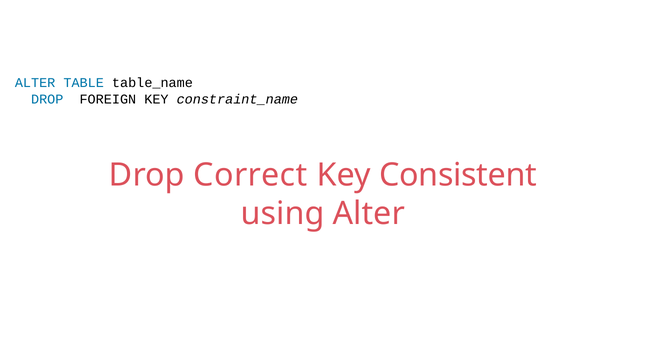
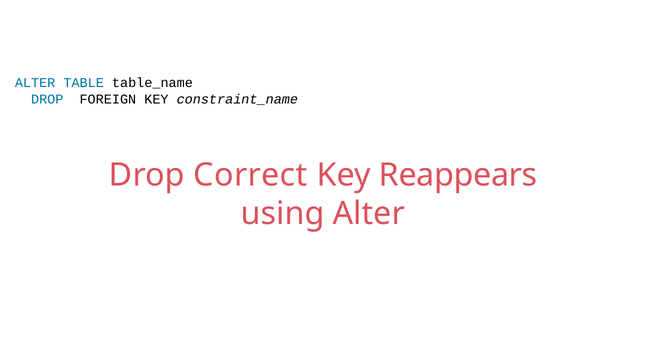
Consistent: Consistent -> Reappears
